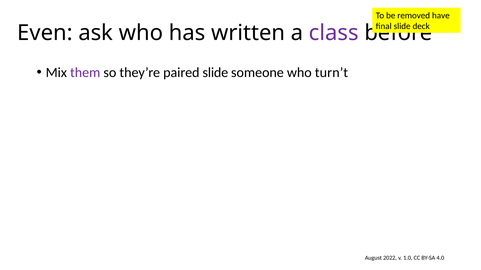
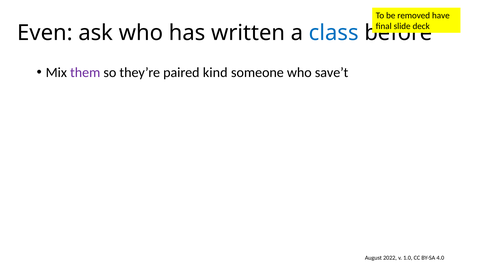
class colour: purple -> blue
paired slide: slide -> kind
turn’t: turn’t -> save’t
